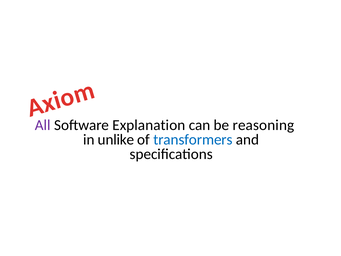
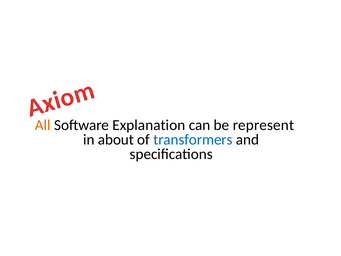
All colour: purple -> orange
reasoning: reasoning -> represent
unlike: unlike -> about
